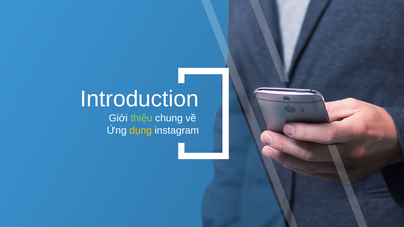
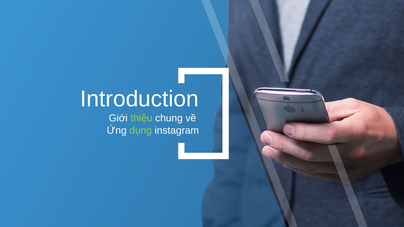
dụng colour: yellow -> light green
